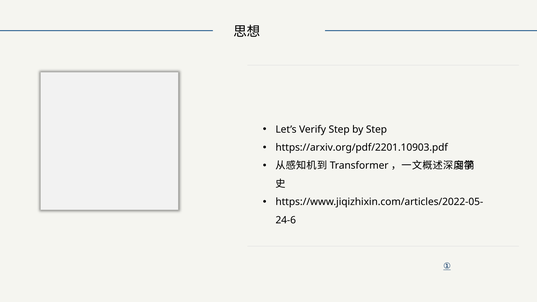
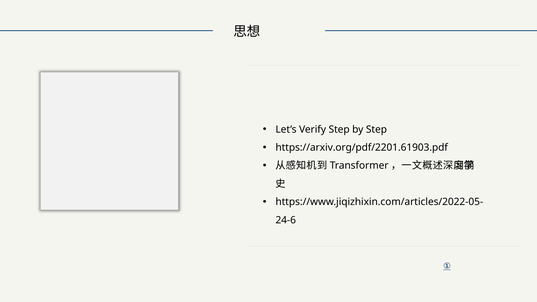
https://arxiv.org/pdf/2201.10903.pdf: https://arxiv.org/pdf/2201.10903.pdf -> https://arxiv.org/pdf/2201.61903.pdf
